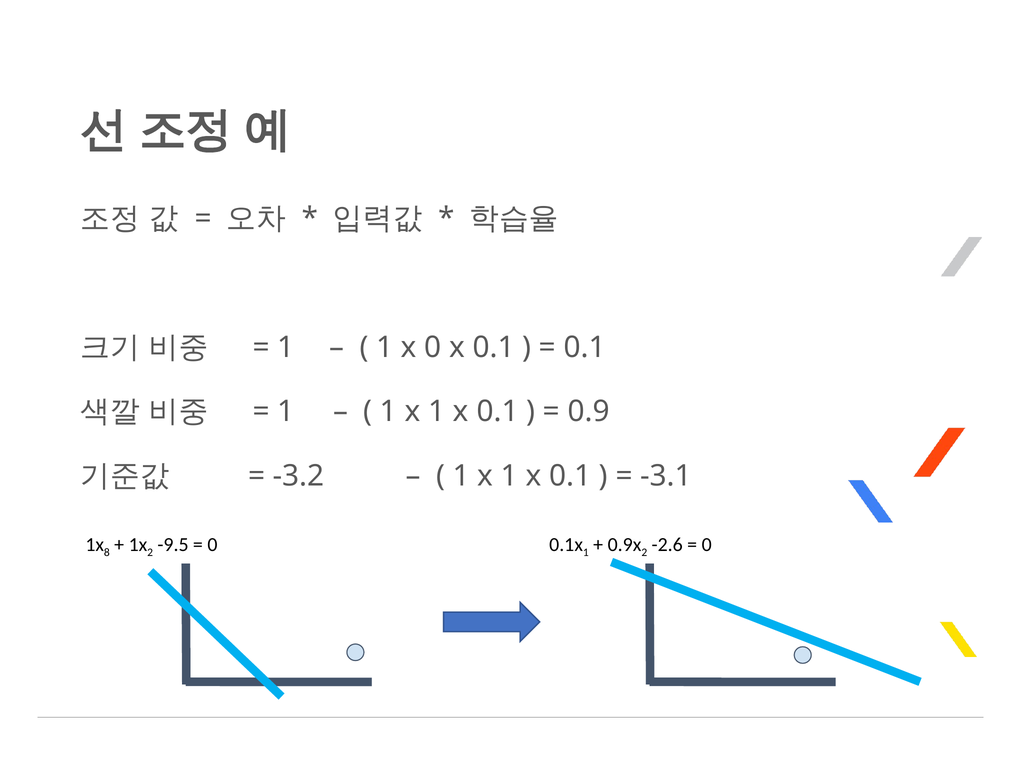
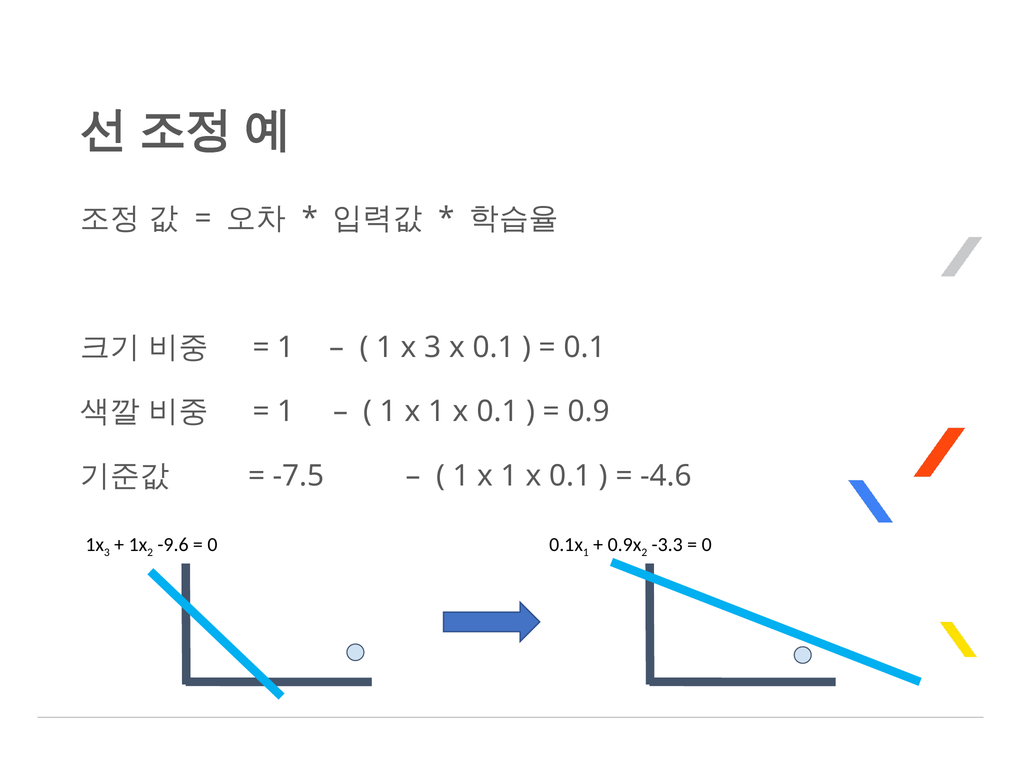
x 0: 0 -> 3
-3.2: -3.2 -> -7.5
-3.1: -3.1 -> -4.6
8 at (107, 552): 8 -> 3
-9.5: -9.5 -> -9.6
-2.6: -2.6 -> -3.3
